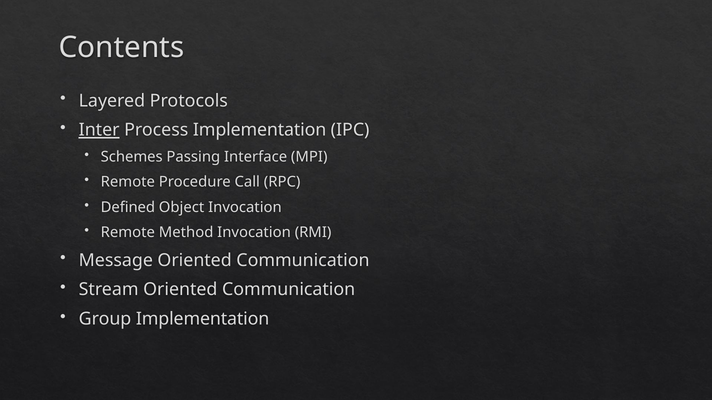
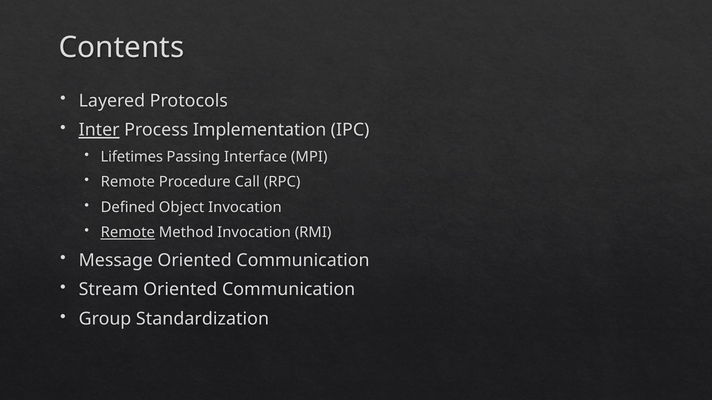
Schemes: Schemes -> Lifetimes
Remote at (128, 233) underline: none -> present
Group Implementation: Implementation -> Standardization
